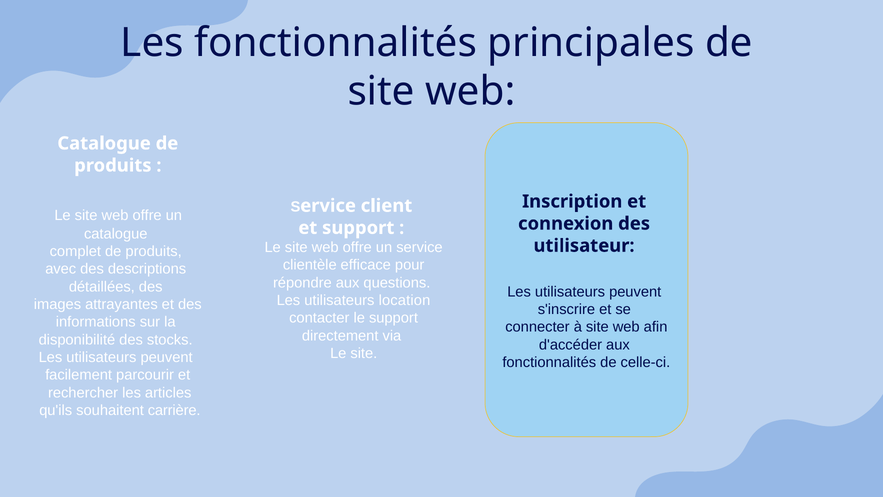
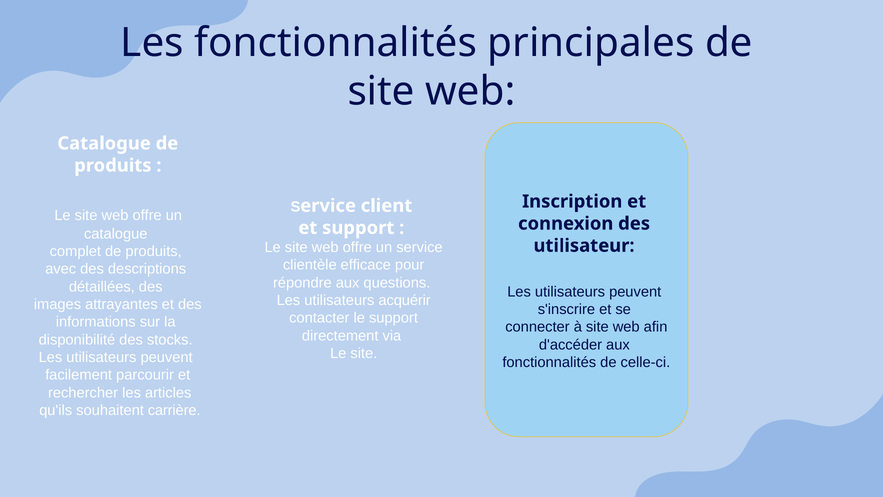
location: location -> acquérir
